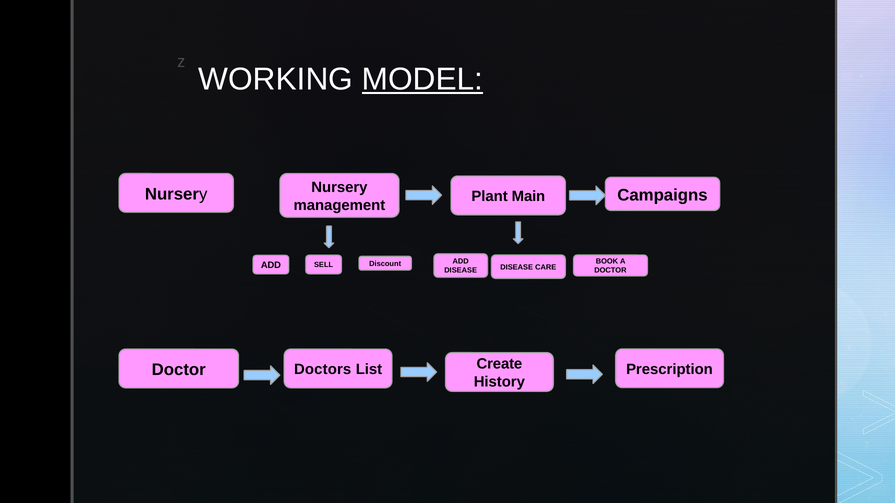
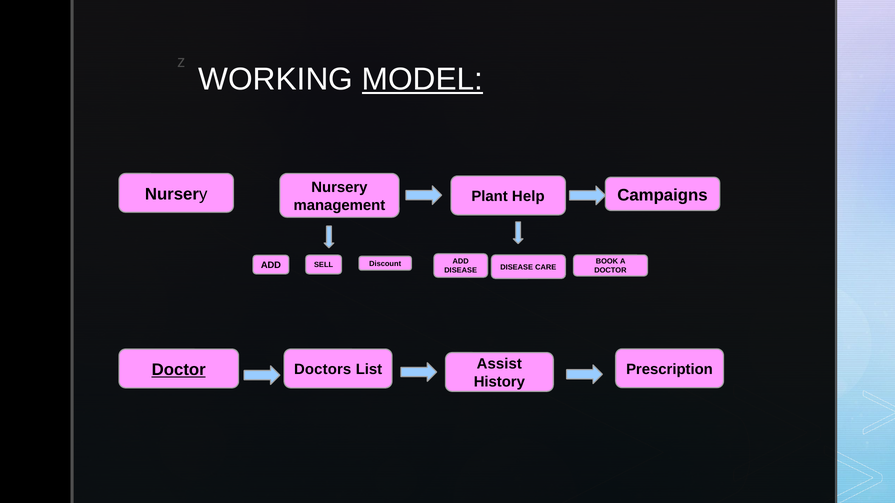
Main: Main -> Help
Doctor at (179, 370) underline: none -> present
Create: Create -> Assist
